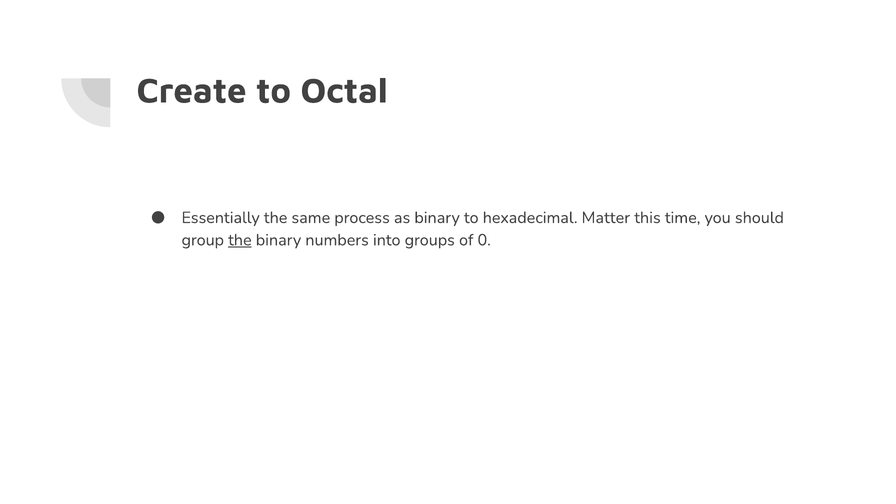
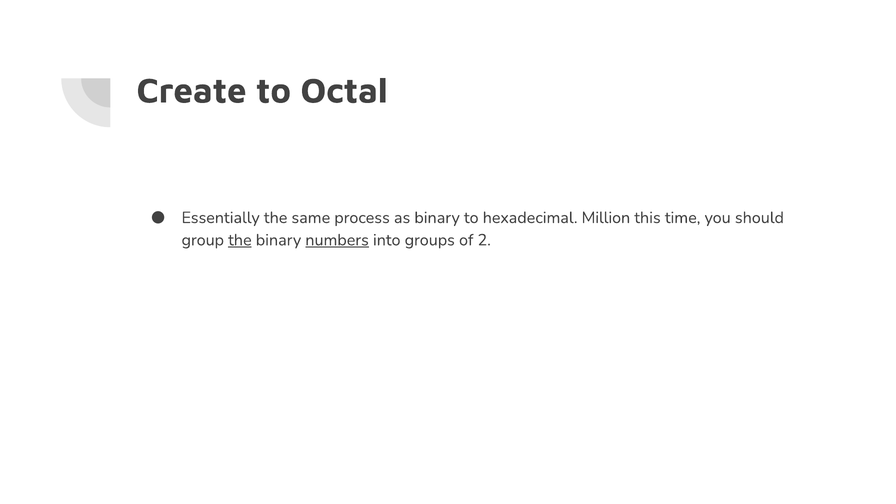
Matter: Matter -> Million
numbers underline: none -> present
0: 0 -> 2
